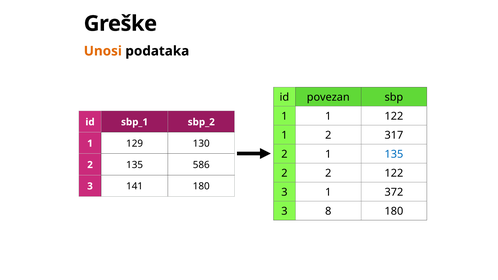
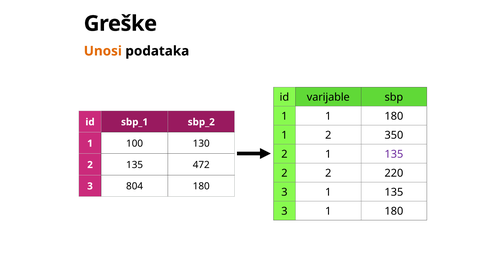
povezan: povezan -> varijable
1 1 122: 122 -> 180
317: 317 -> 350
129: 129 -> 100
135 at (394, 154) colour: blue -> purple
586: 586 -> 472
2 122: 122 -> 220
141: 141 -> 804
3 1 372: 372 -> 135
8 at (328, 211): 8 -> 1
